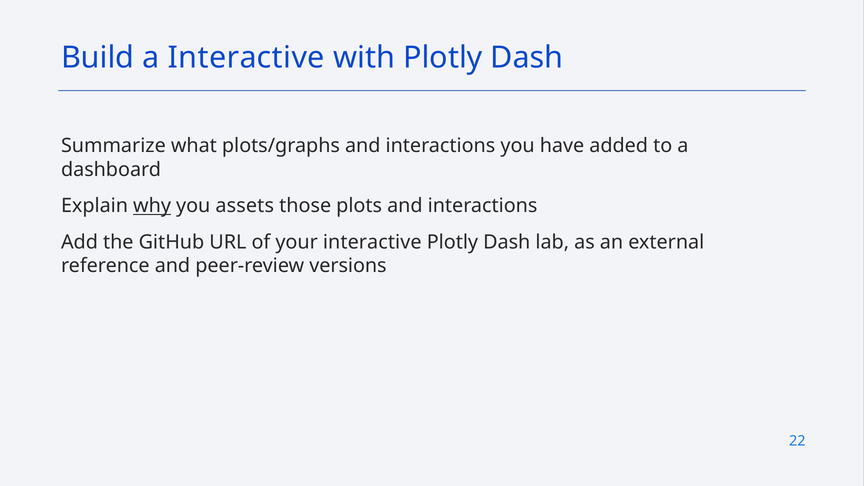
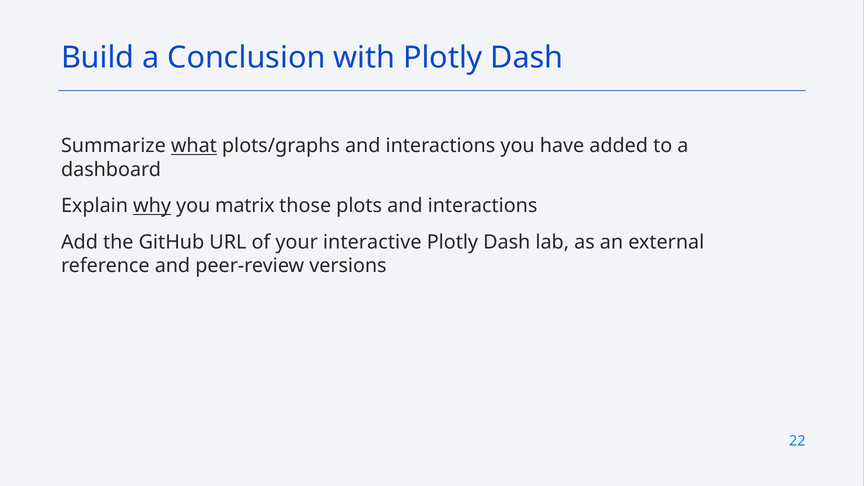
a Interactive: Interactive -> Conclusion
what underline: none -> present
assets: assets -> matrix
